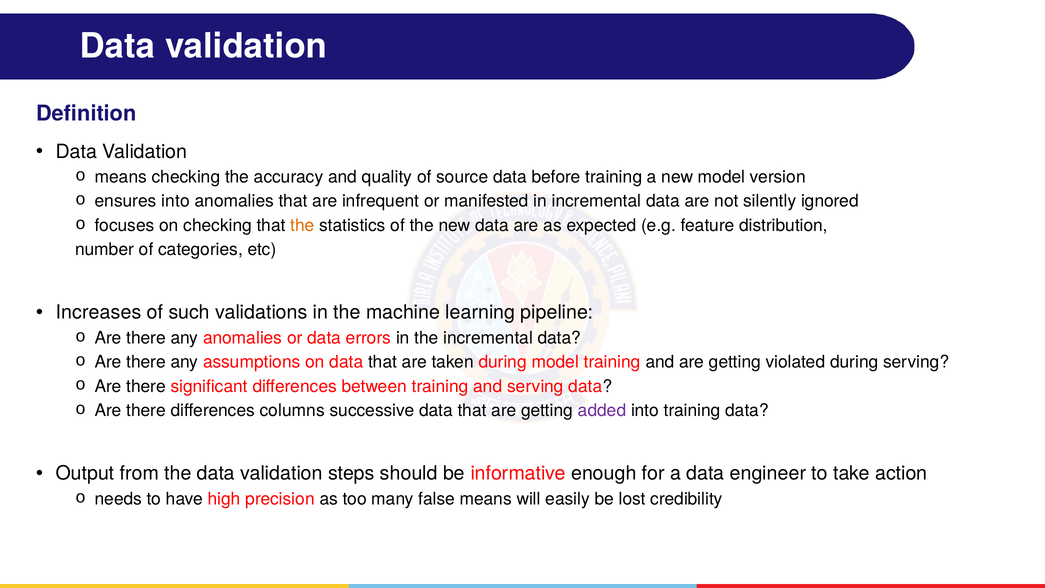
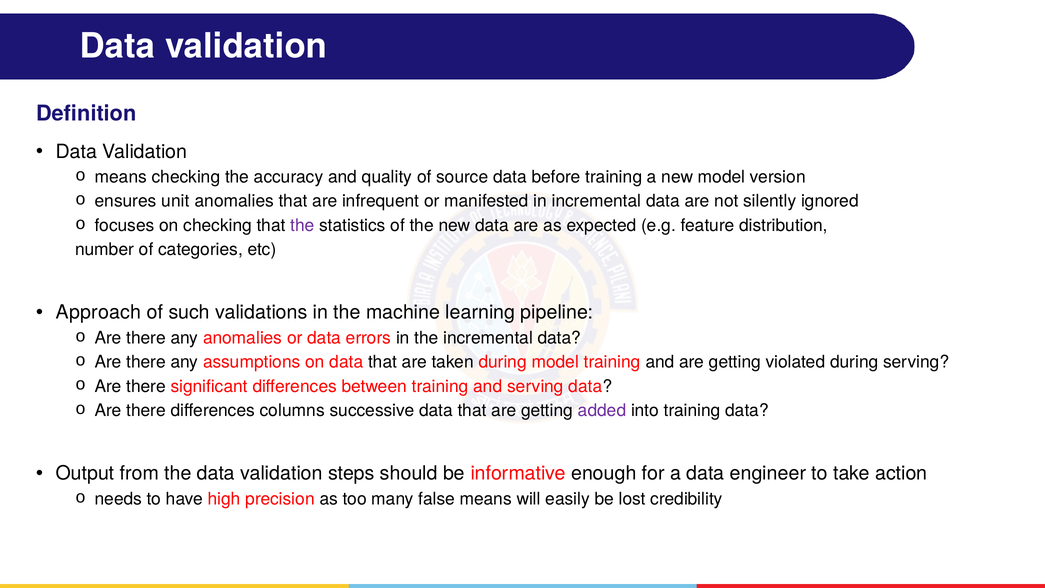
ensures into: into -> unit
the at (302, 225) colour: orange -> purple
Increases: Increases -> Approach
